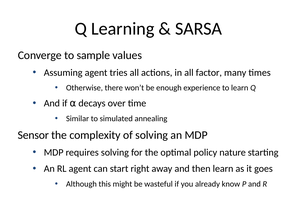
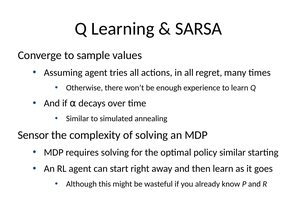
factor: factor -> regret
policy nature: nature -> similar
